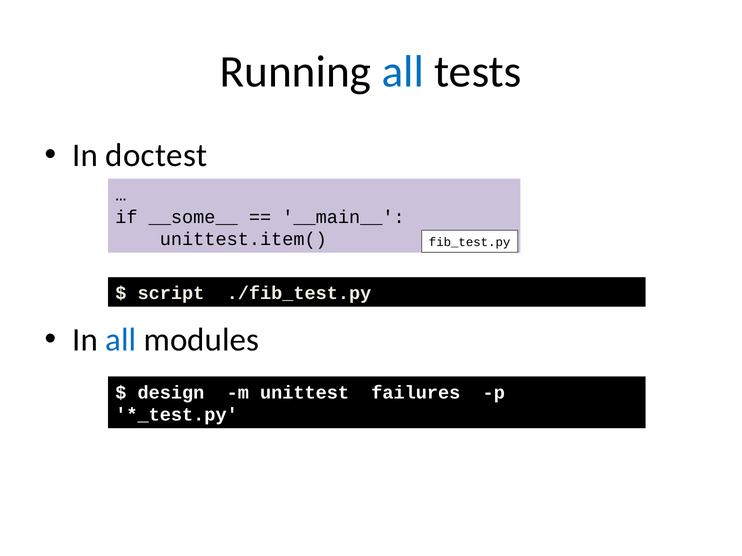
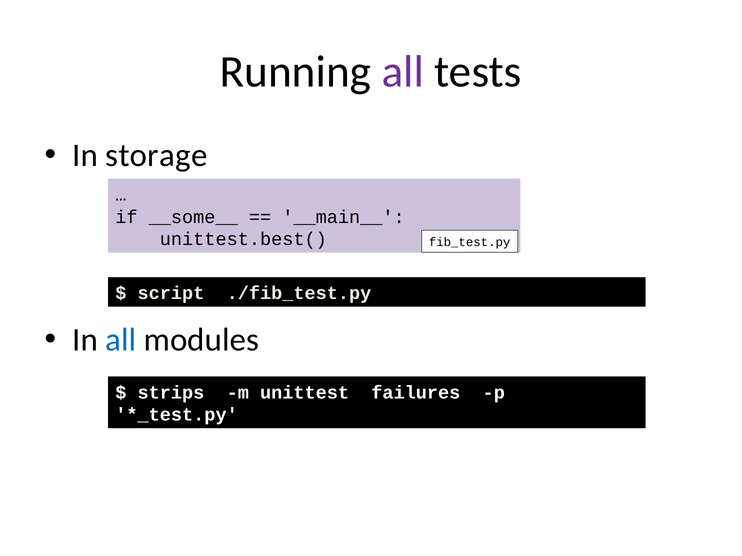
all at (403, 72) colour: blue -> purple
doctest: doctest -> storage
unittest.item(: unittest.item( -> unittest.best(
design: design -> strips
